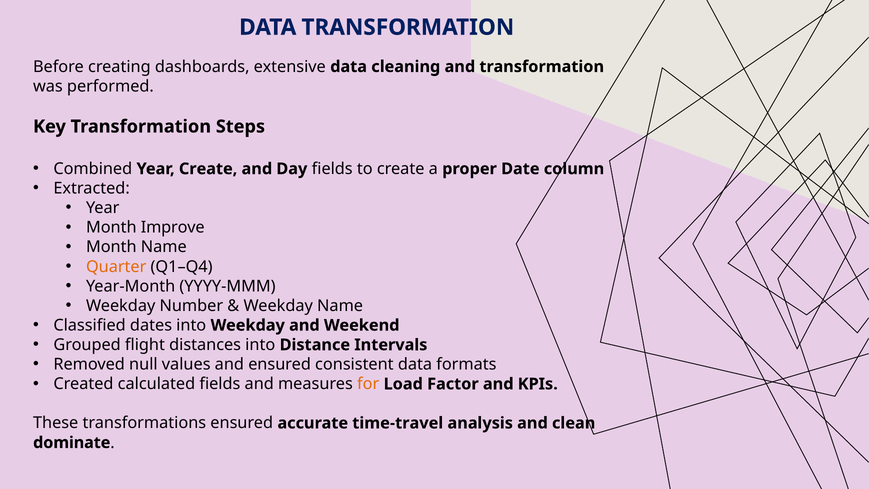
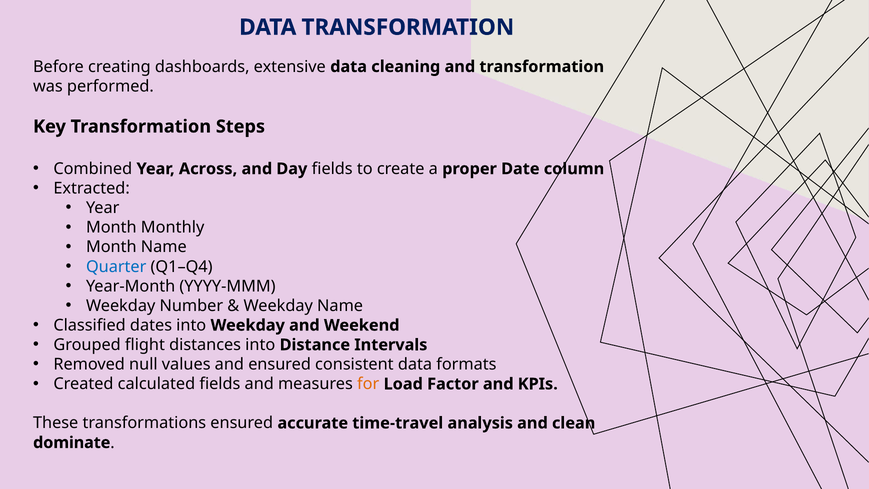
Year Create: Create -> Across
Improve: Improve -> Monthly
Quarter colour: orange -> blue
